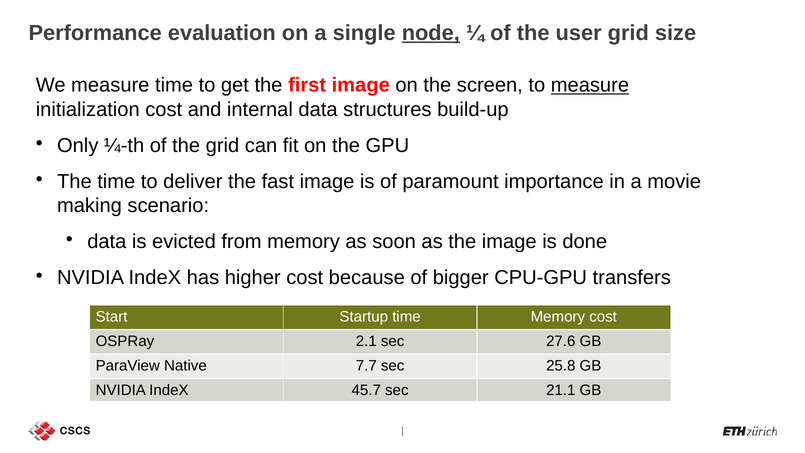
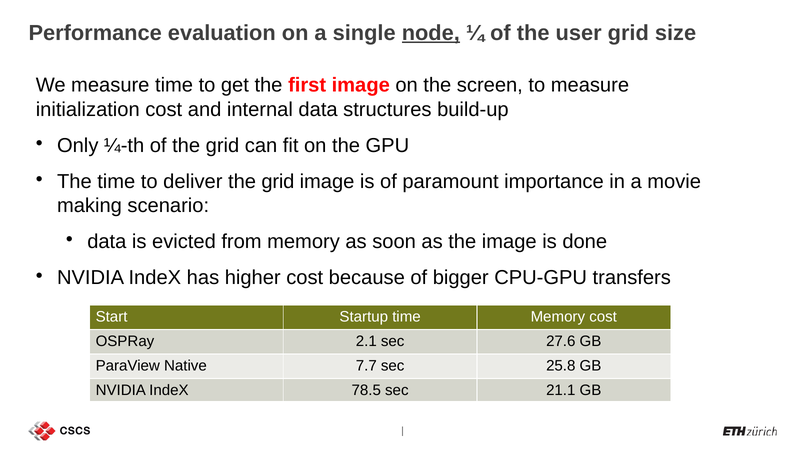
measure at (590, 85) underline: present -> none
deliver the fast: fast -> grid
45.7: 45.7 -> 78.5
